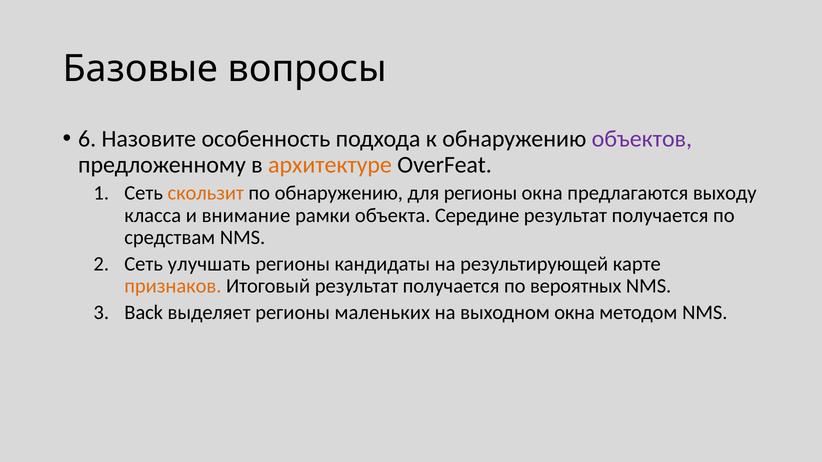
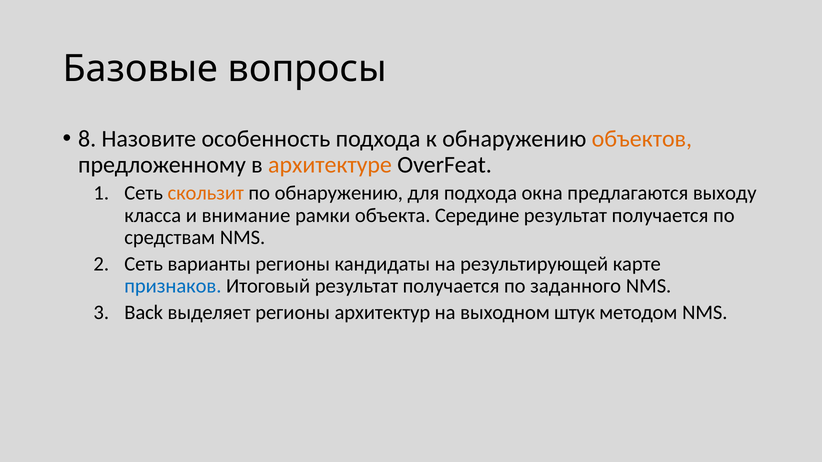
6: 6 -> 8
объектов colour: purple -> orange
для регионы: регионы -> подхода
улучшать: улучшать -> варианты
признаков colour: orange -> blue
вероятных: вероятных -> заданного
маленьких: маленьких -> архитектур
выходном окна: окна -> штук
